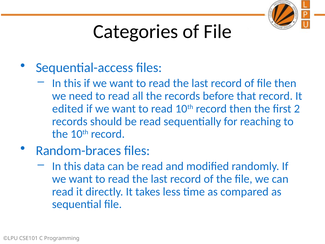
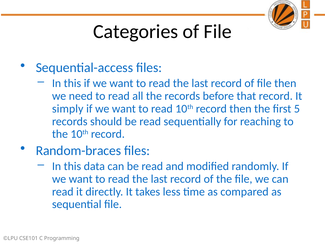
edited: edited -> simply
2: 2 -> 5
